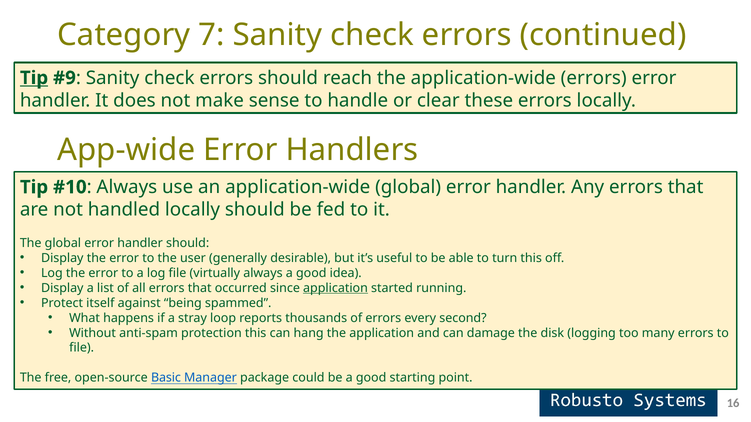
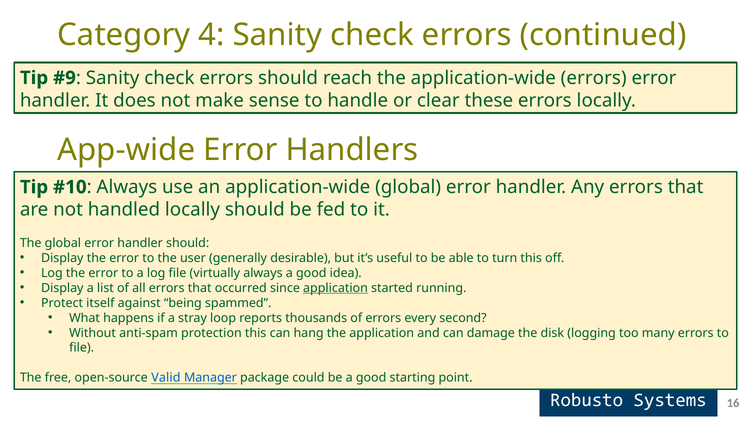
7: 7 -> 4
Tip at (34, 78) underline: present -> none
Basic: Basic -> Valid
